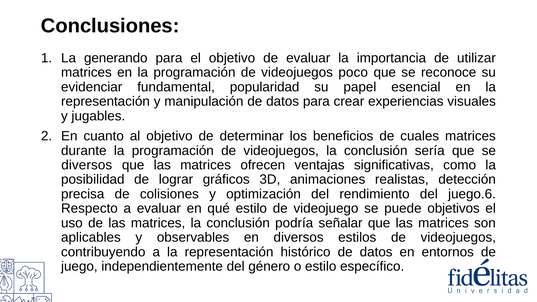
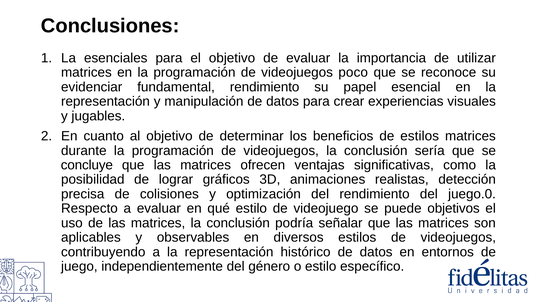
generando: generando -> esenciales
fundamental popularidad: popularidad -> rendimiento
de cuales: cuales -> estilos
diversos at (87, 165): diversos -> concluye
juego.6: juego.6 -> juego.0
